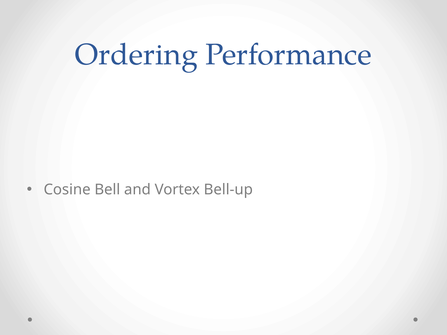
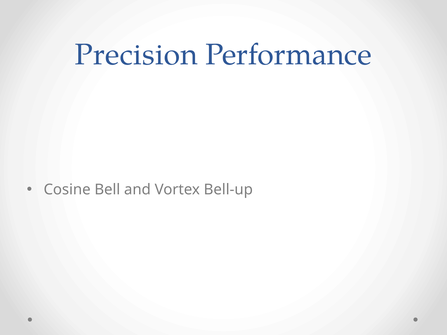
Ordering: Ordering -> Precision
